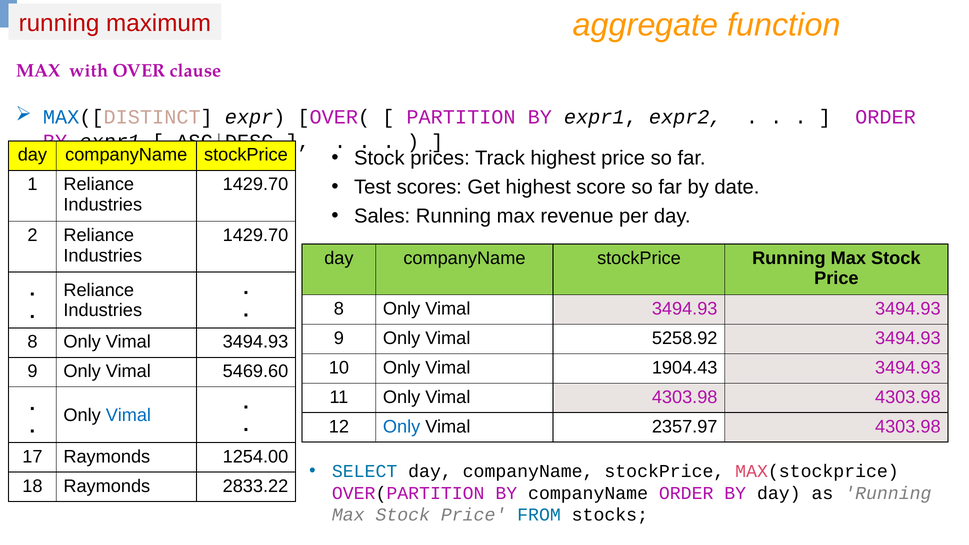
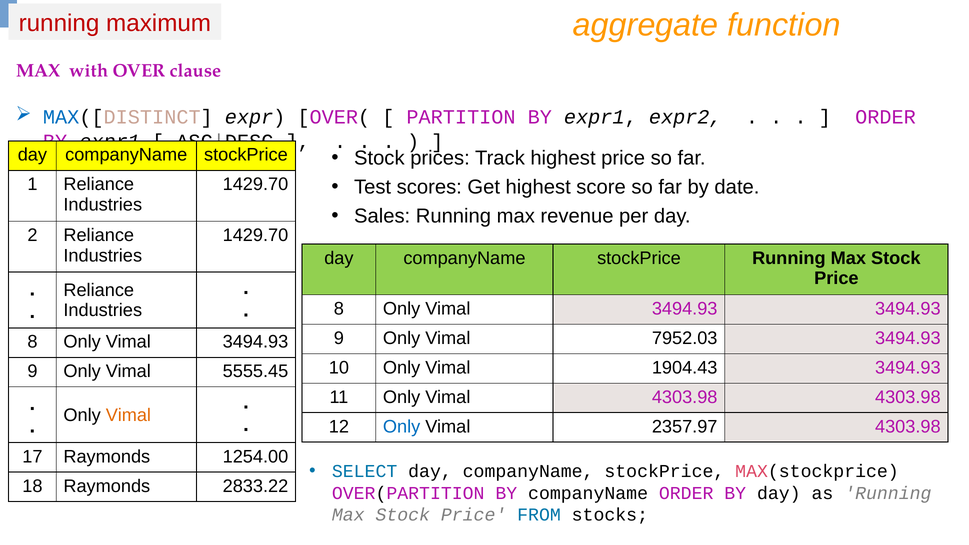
5258.92: 5258.92 -> 7952.03
5469.60: 5469.60 -> 5555.45
Vimal at (128, 415) colour: blue -> orange
